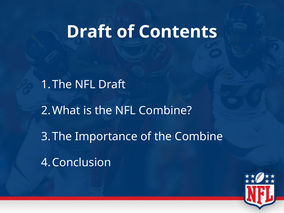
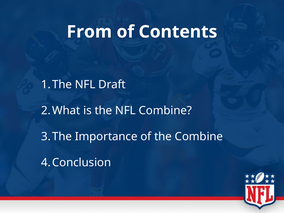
Draft at (89, 32): Draft -> From
